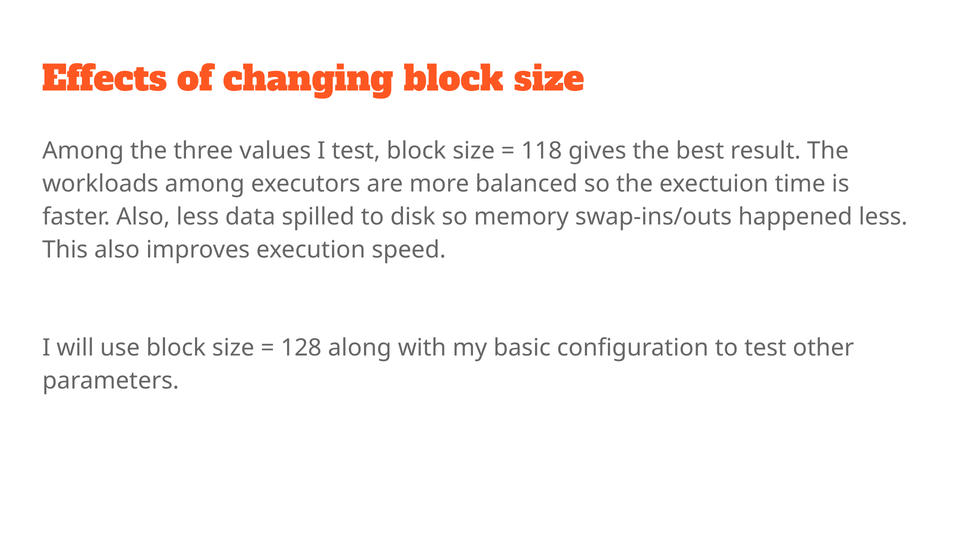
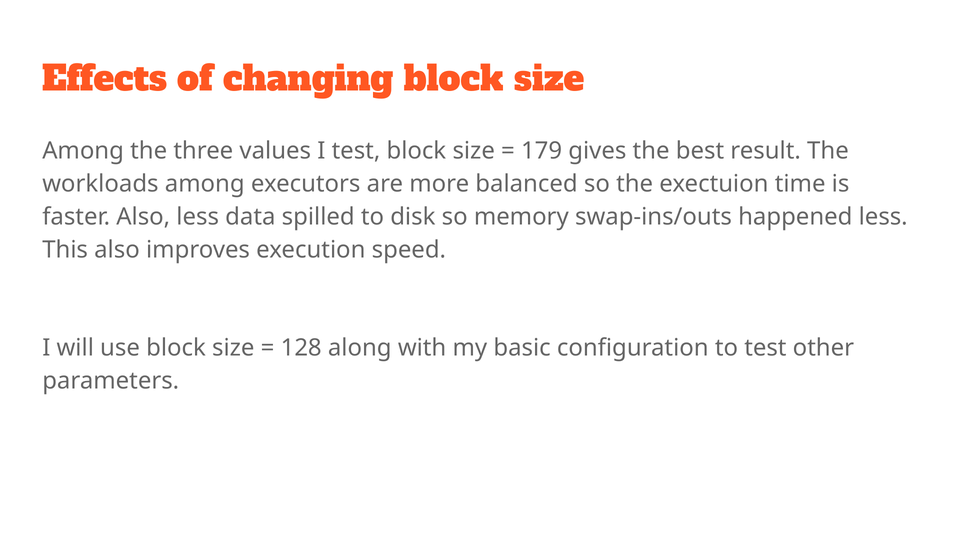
118: 118 -> 179
